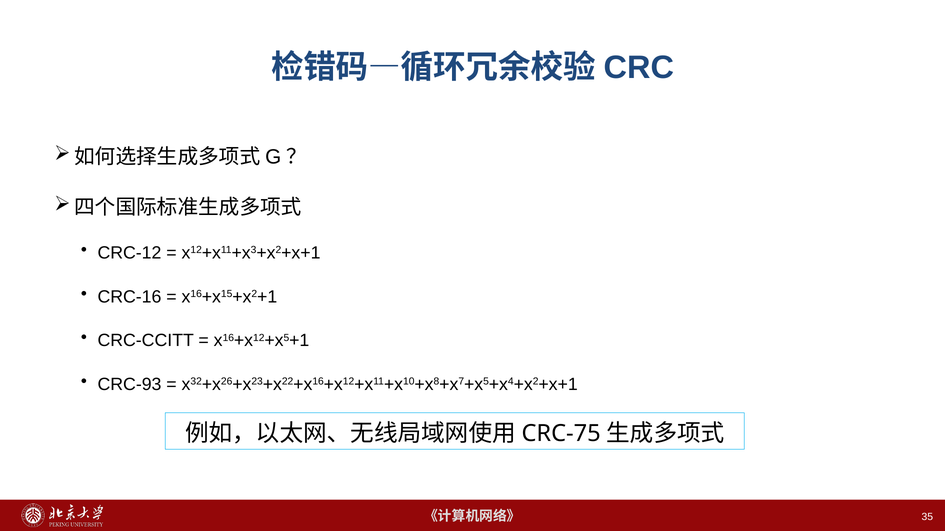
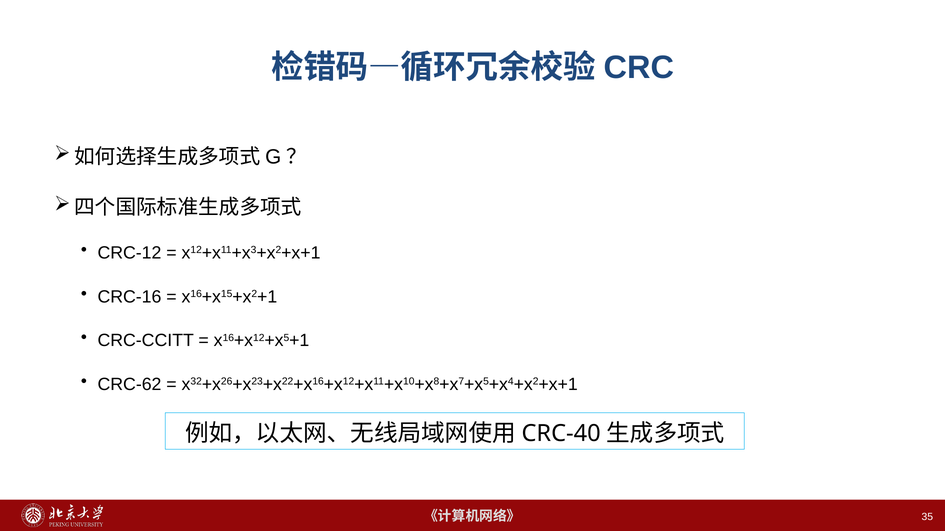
CRC-93: CRC-93 -> CRC-62
CRC-75: CRC-75 -> CRC-40
